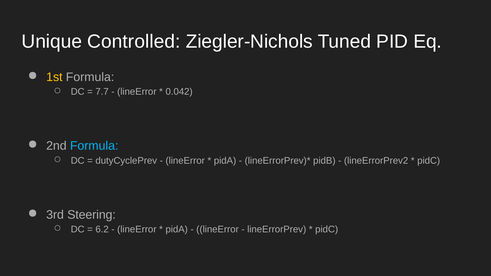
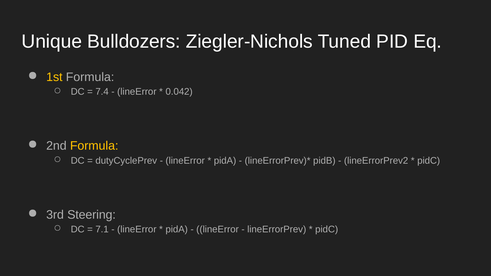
Controlled: Controlled -> Bulldozers
7.7: 7.7 -> 7.4
Formula at (94, 146) colour: light blue -> yellow
6.2: 6.2 -> 7.1
